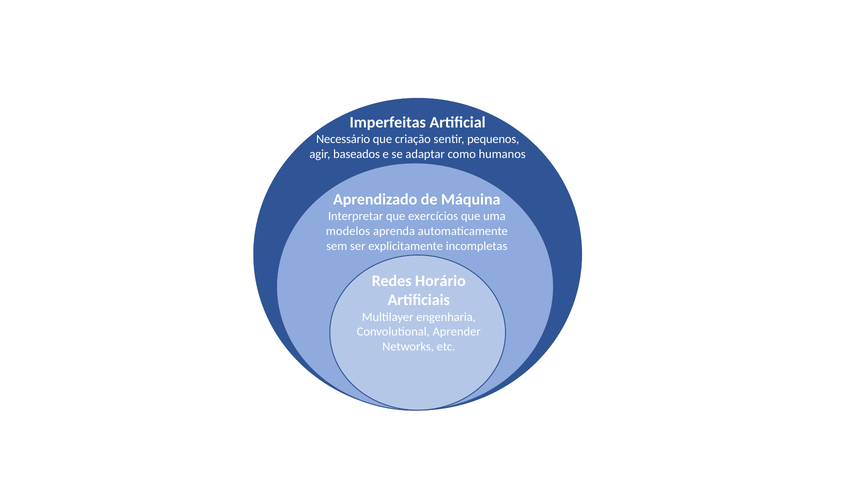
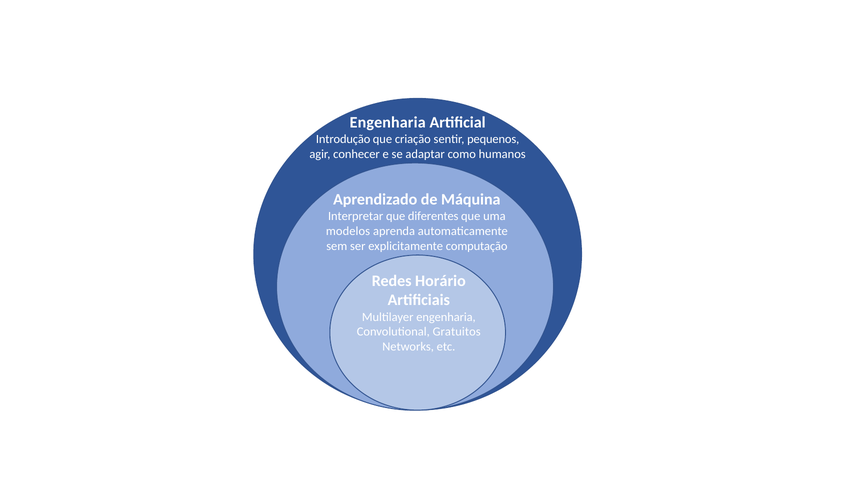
Imperfeitas at (388, 122): Imperfeitas -> Engenharia
Necessário: Necessário -> Introdução
baseados: baseados -> conhecer
exercícios: exercícios -> diferentes
incompletas: incompletas -> computação
Aprender: Aprender -> Gratuitos
